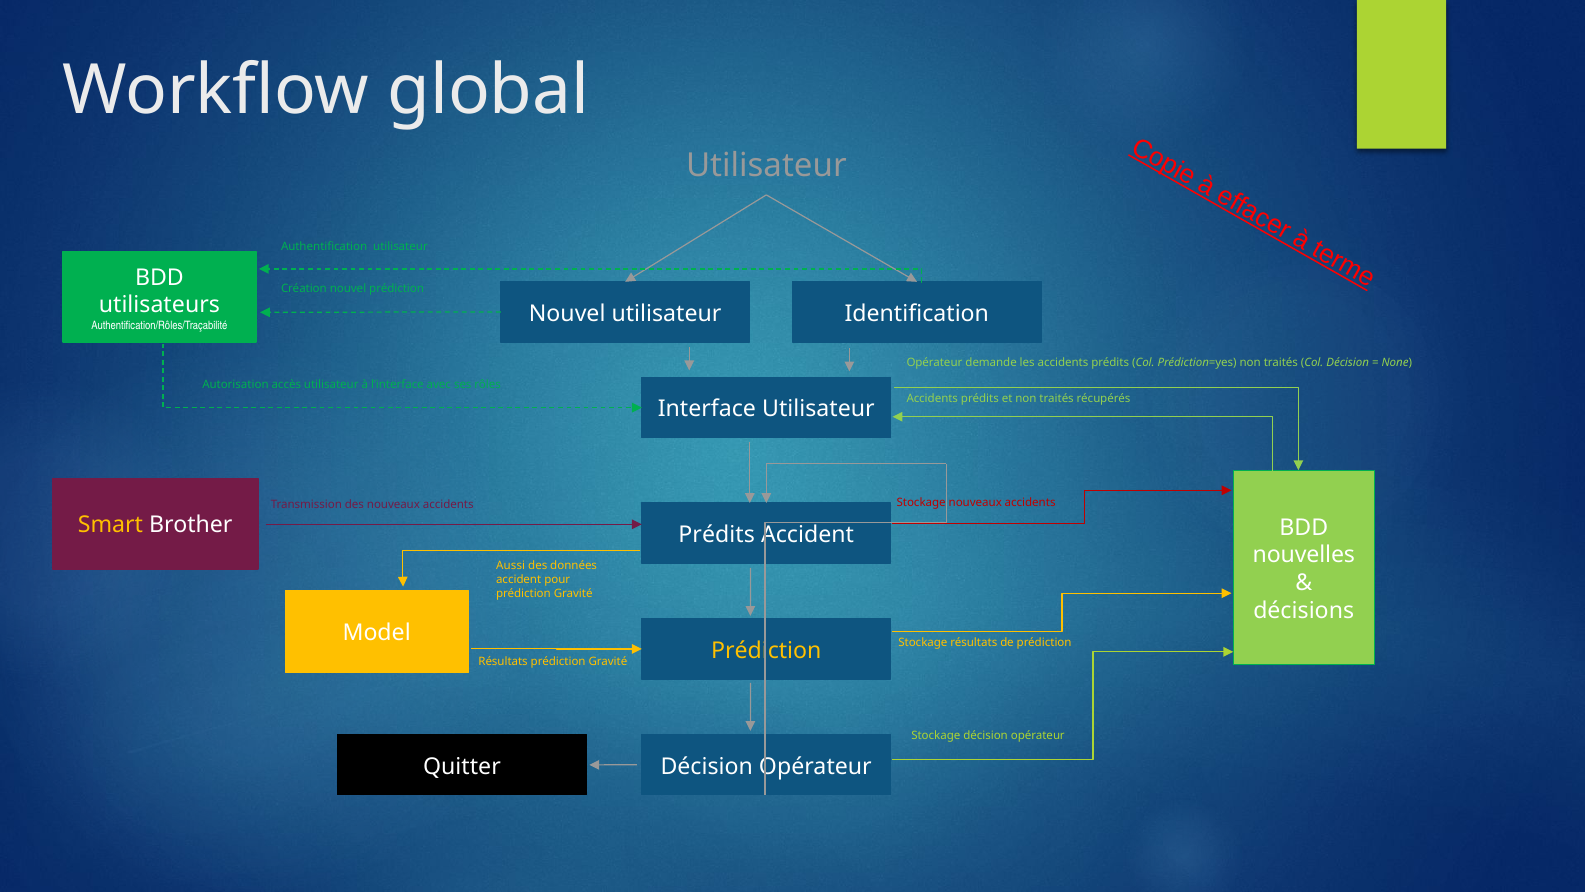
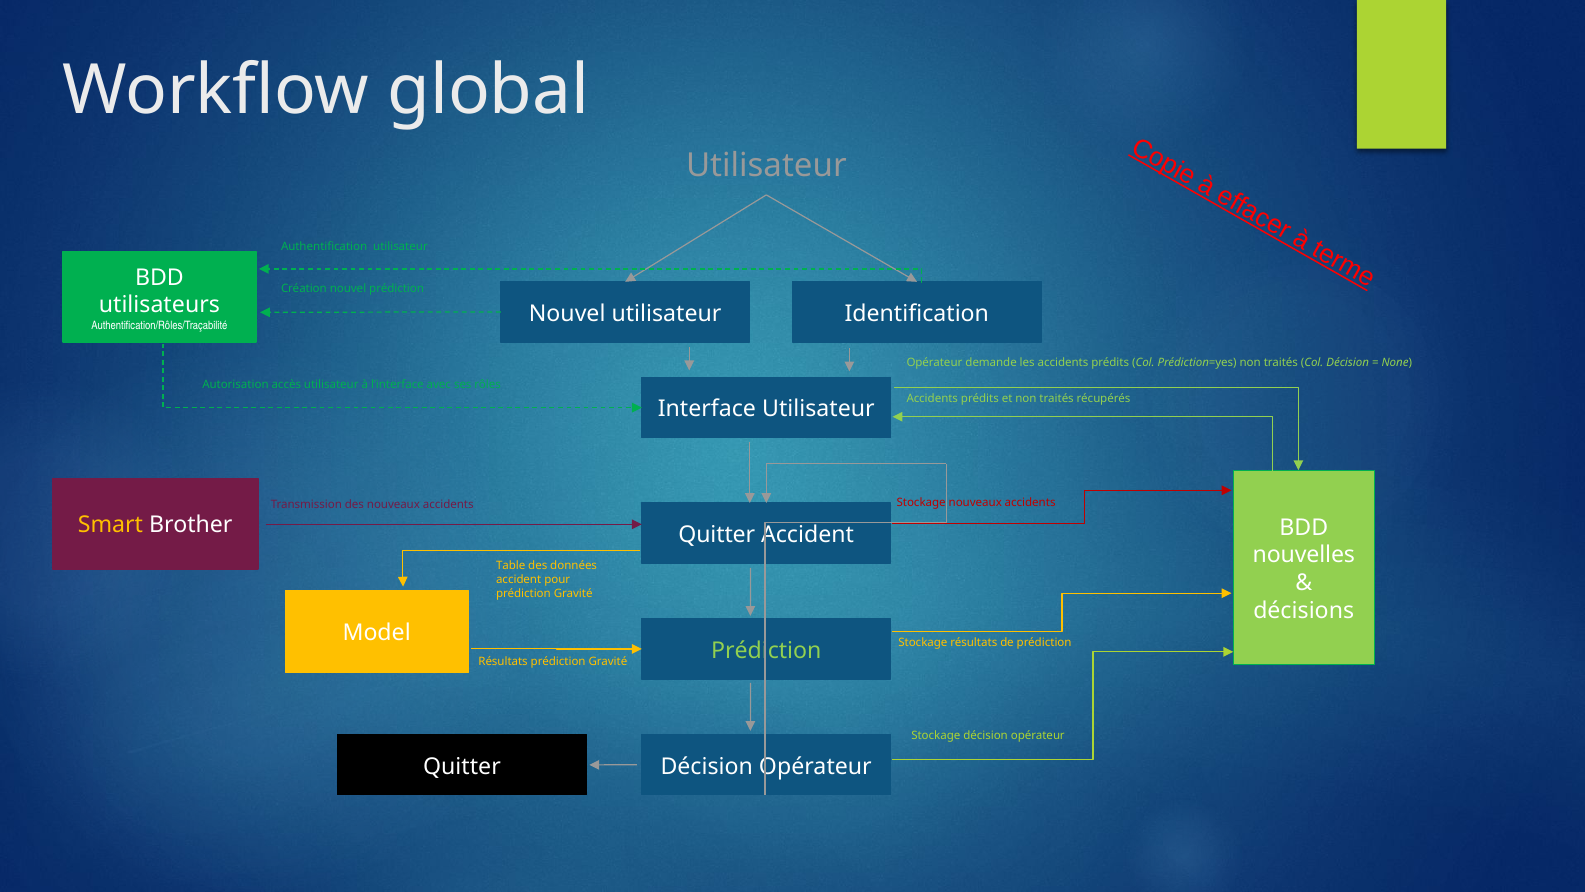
Prédits at (717, 534): Prédits -> Quitter
Aussi: Aussi -> Table
Prédiction at (766, 650) colour: yellow -> light green
